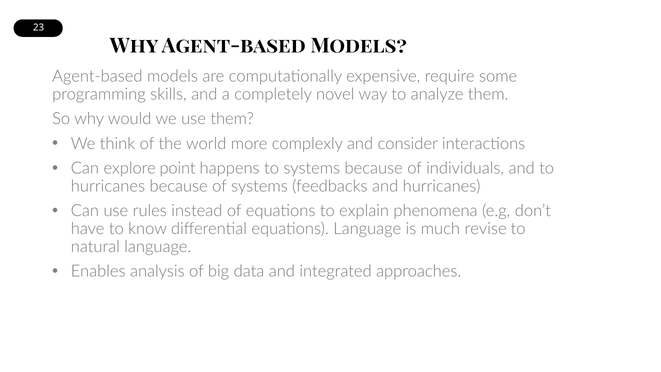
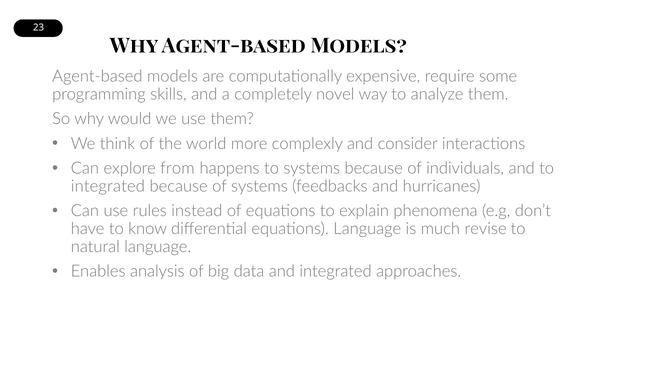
point: point -> from
hurricanes at (108, 186): hurricanes -> integrated
